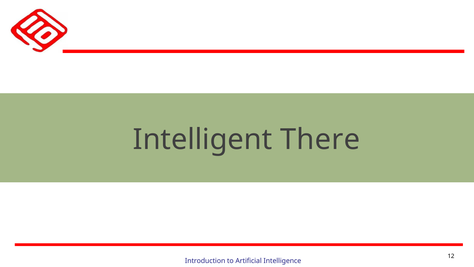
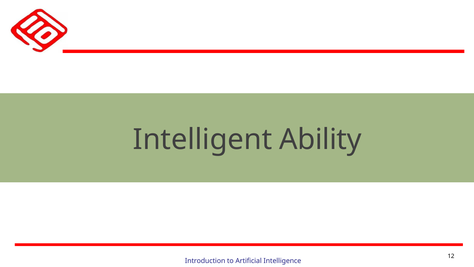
There: There -> Ability
